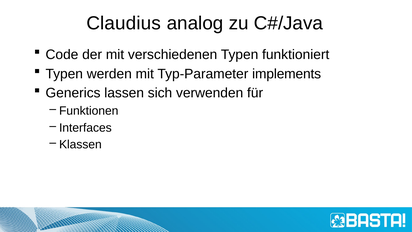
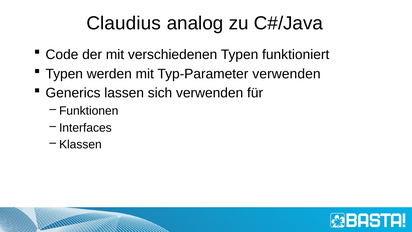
Typ-Parameter implements: implements -> verwenden
